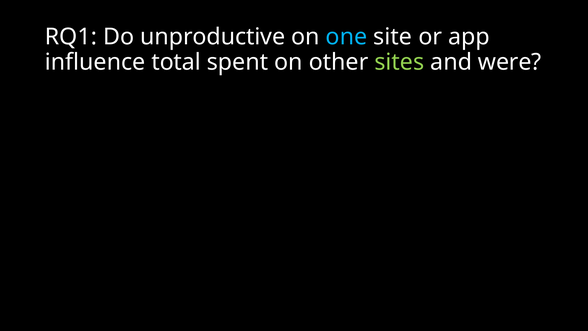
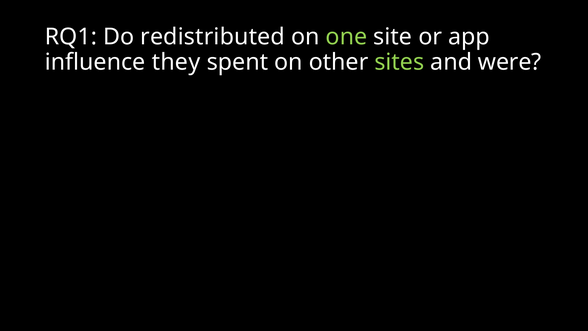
unproductive: unproductive -> redistributed
one colour: light blue -> light green
total: total -> they
